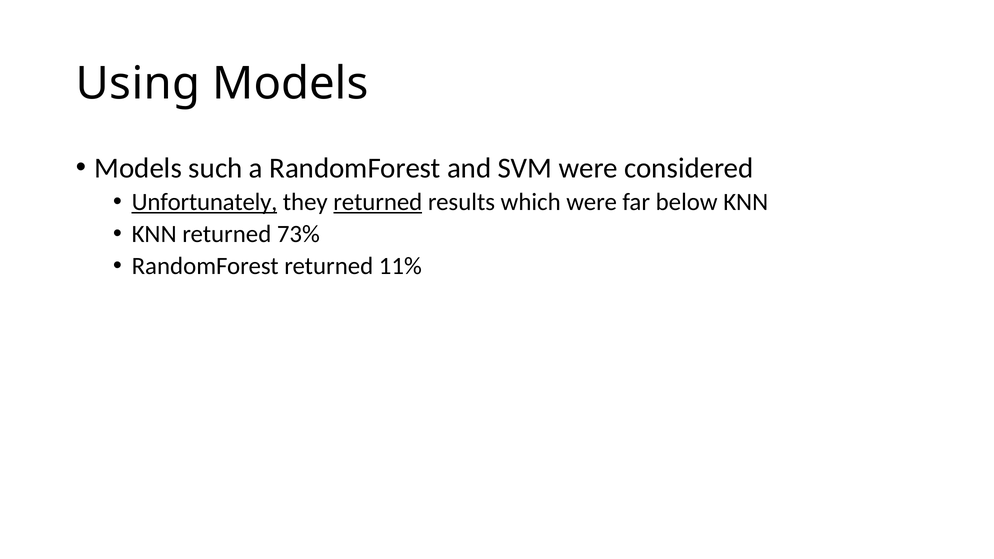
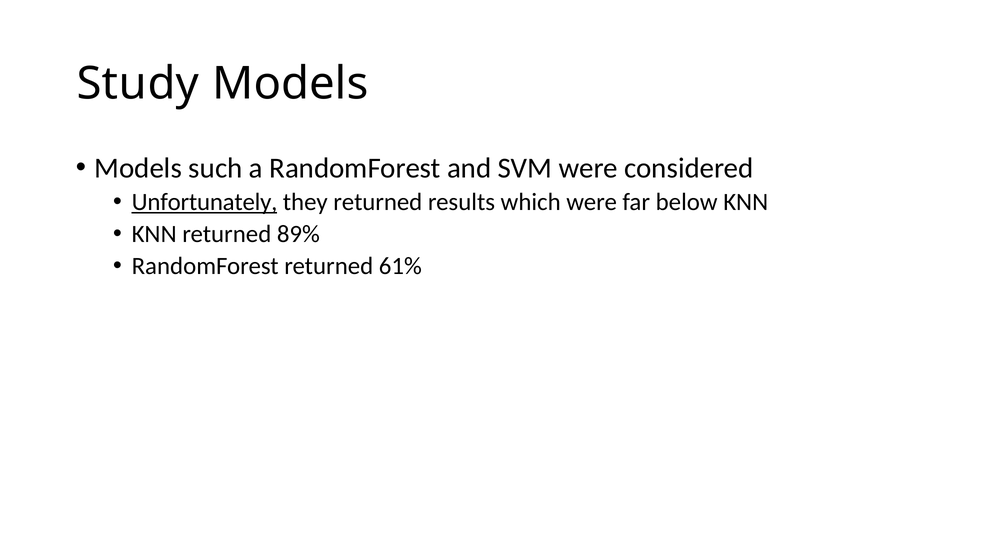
Using: Using -> Study
returned at (378, 202) underline: present -> none
73%: 73% -> 89%
11%: 11% -> 61%
